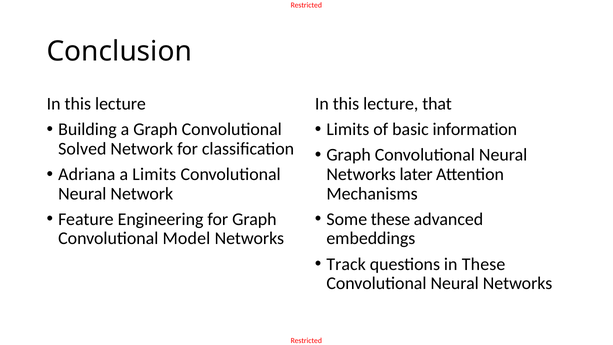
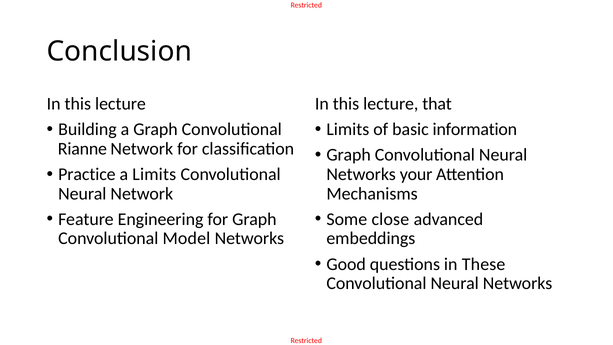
Solved: Solved -> Rianne
Adriana: Adriana -> Practice
later: later -> your
Some these: these -> close
Track: Track -> Good
